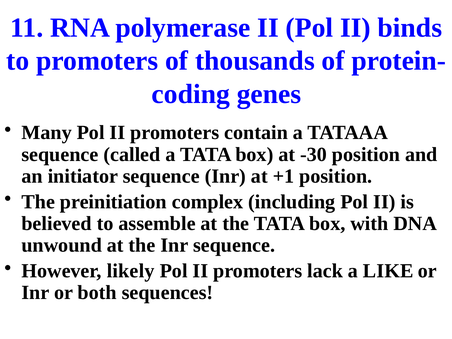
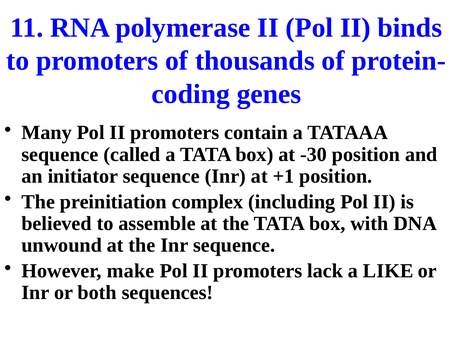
likely: likely -> make
